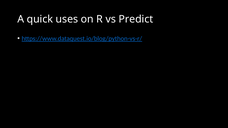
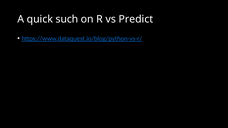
uses: uses -> such
